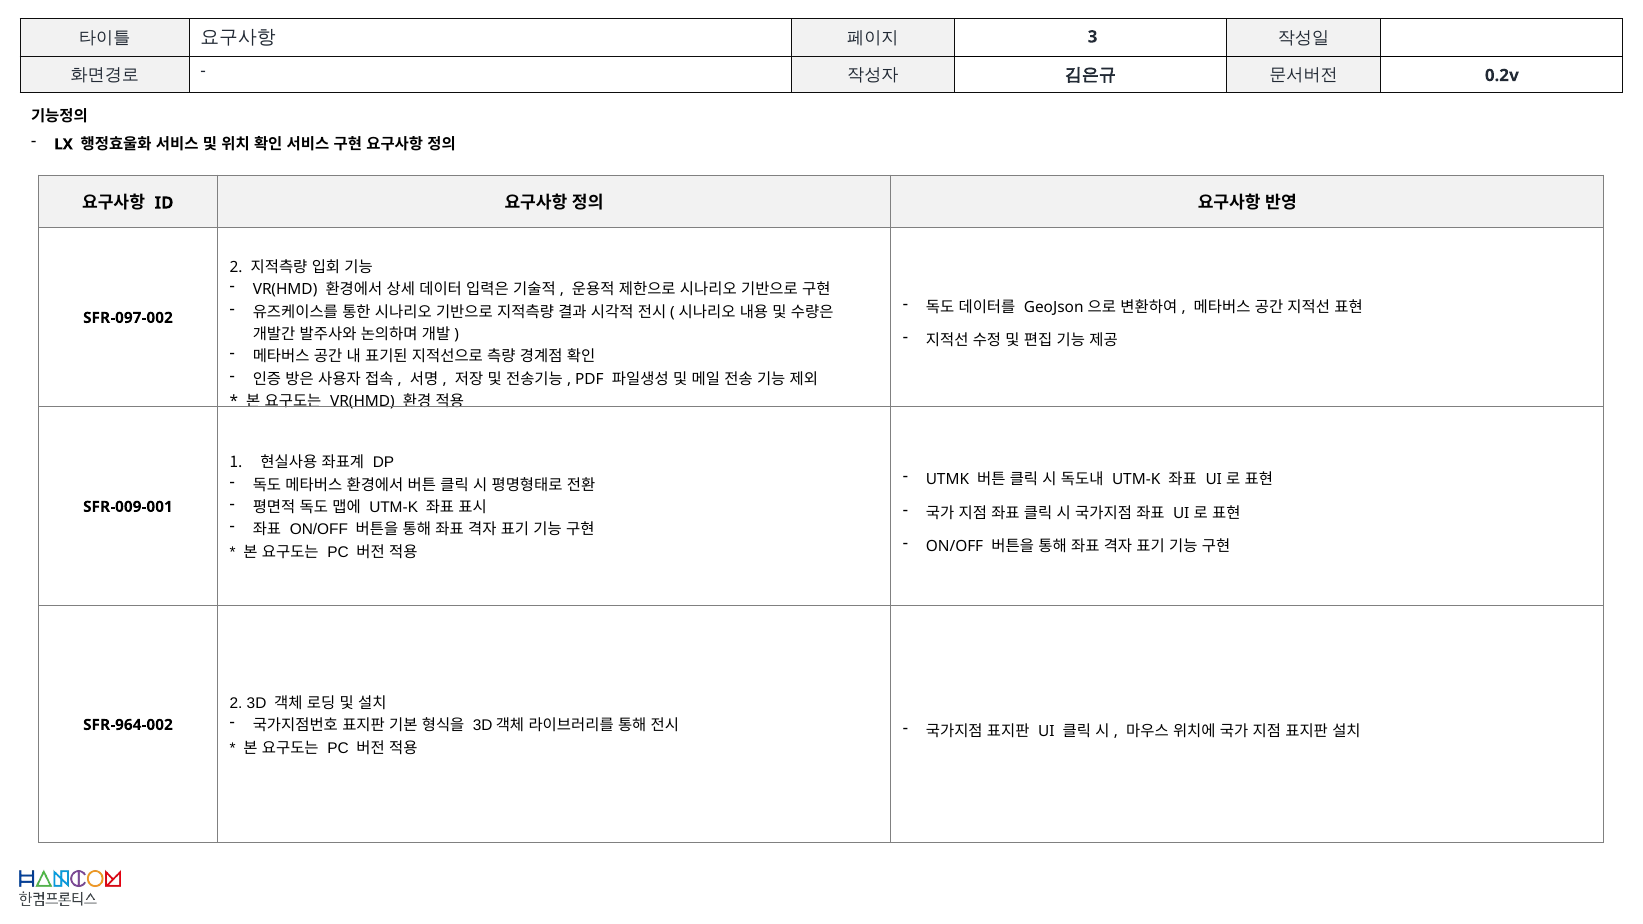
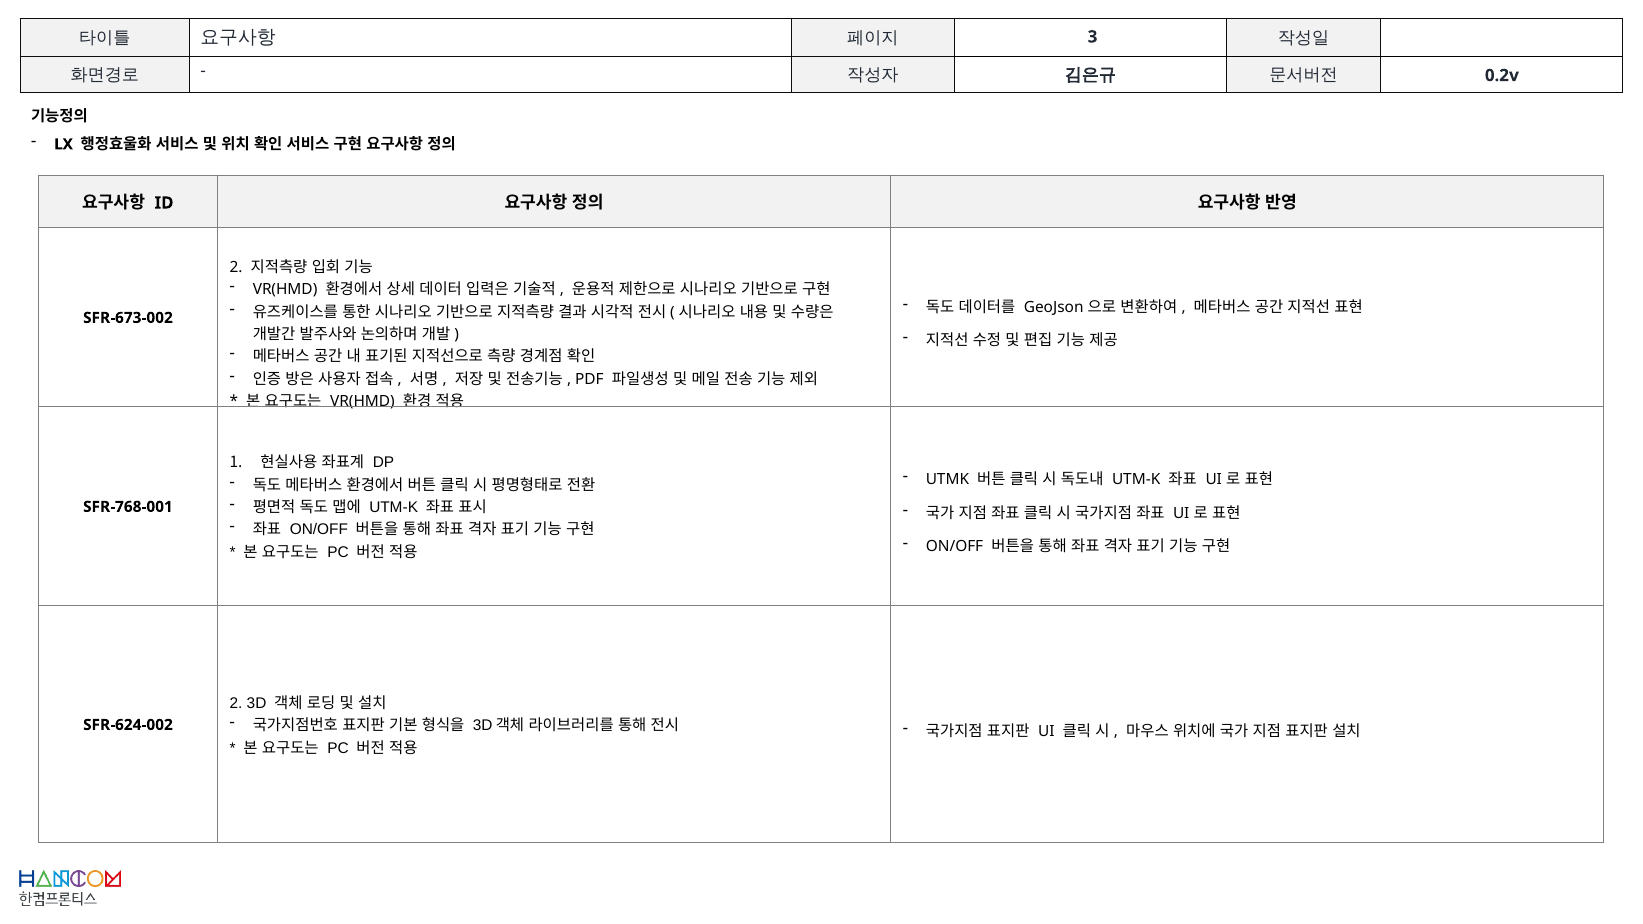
SFR-097-002: SFR-097-002 -> SFR-673-002
SFR-009-001: SFR-009-001 -> SFR-768-001
SFR-964-002: SFR-964-002 -> SFR-624-002
